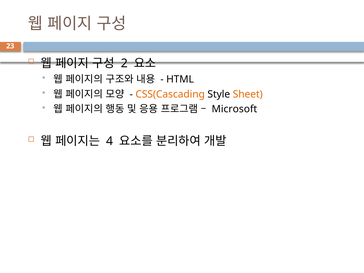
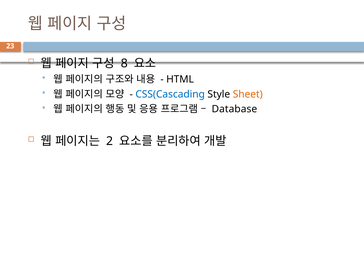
2: 2 -> 8
CSS(Cascading colour: orange -> blue
Microsoft: Microsoft -> Database
4: 4 -> 2
